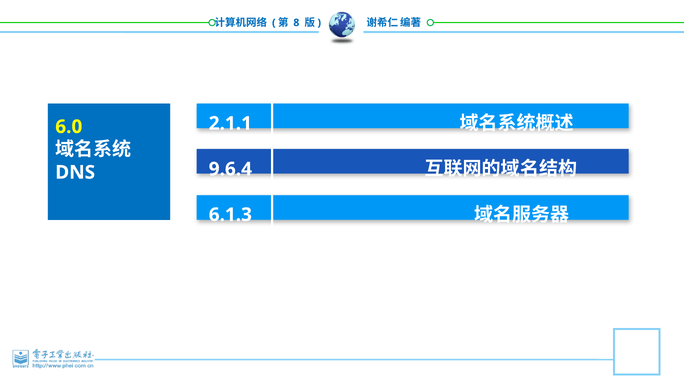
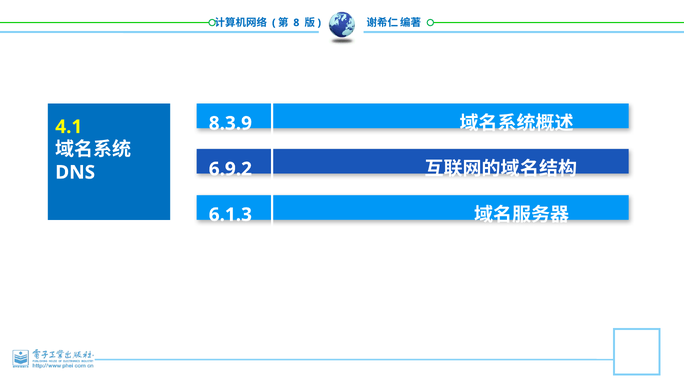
2.1.1: 2.1.1 -> 8.3.9
6.0: 6.0 -> 4.1
9.6.4: 9.6.4 -> 6.9.2
